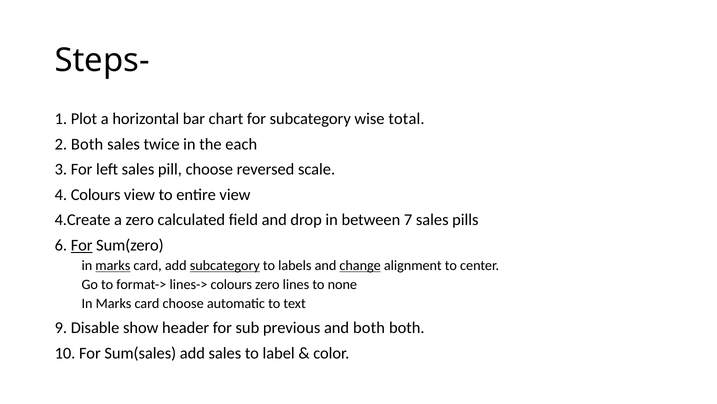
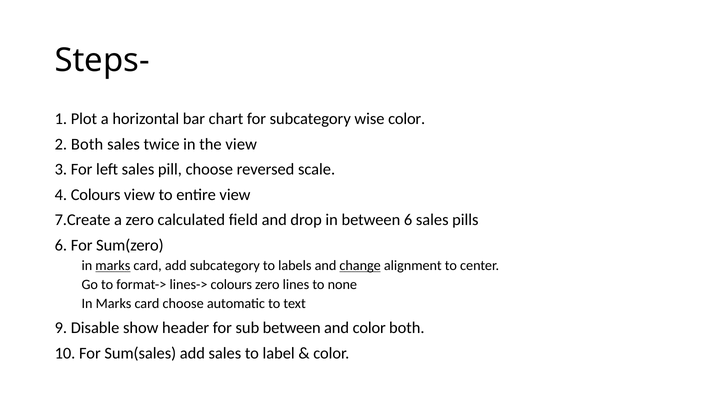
wise total: total -> color
the each: each -> view
4.Create: 4.Create -> 7.Create
between 7: 7 -> 6
For at (82, 245) underline: present -> none
subcategory at (225, 265) underline: present -> none
sub previous: previous -> between
and both: both -> color
